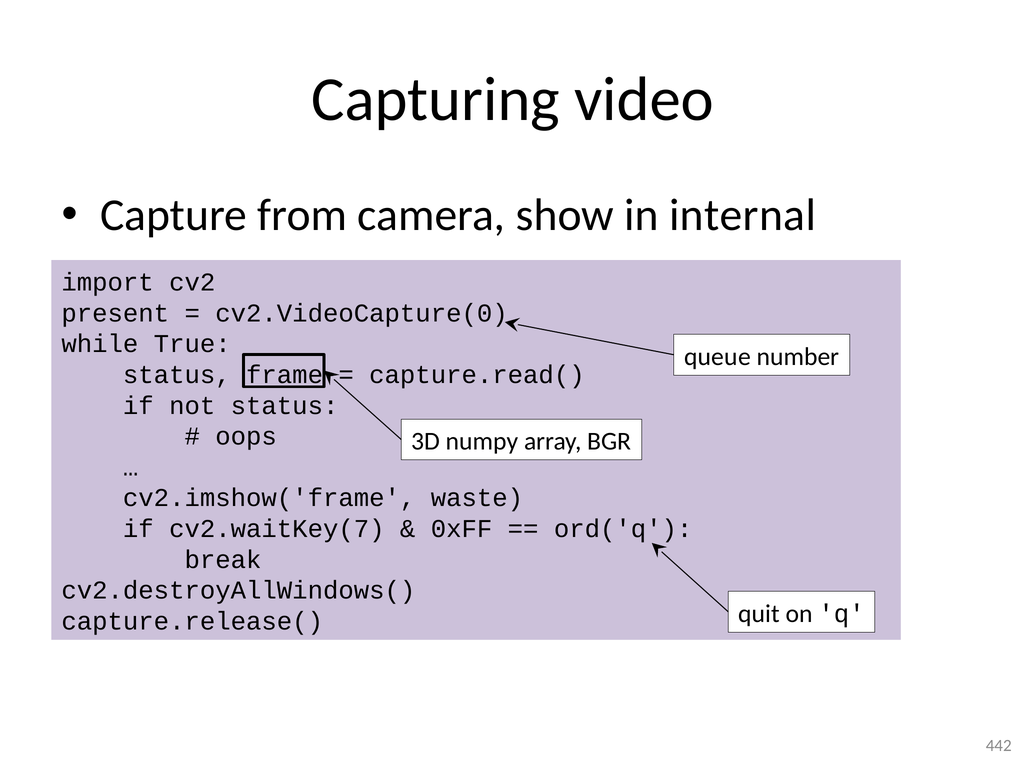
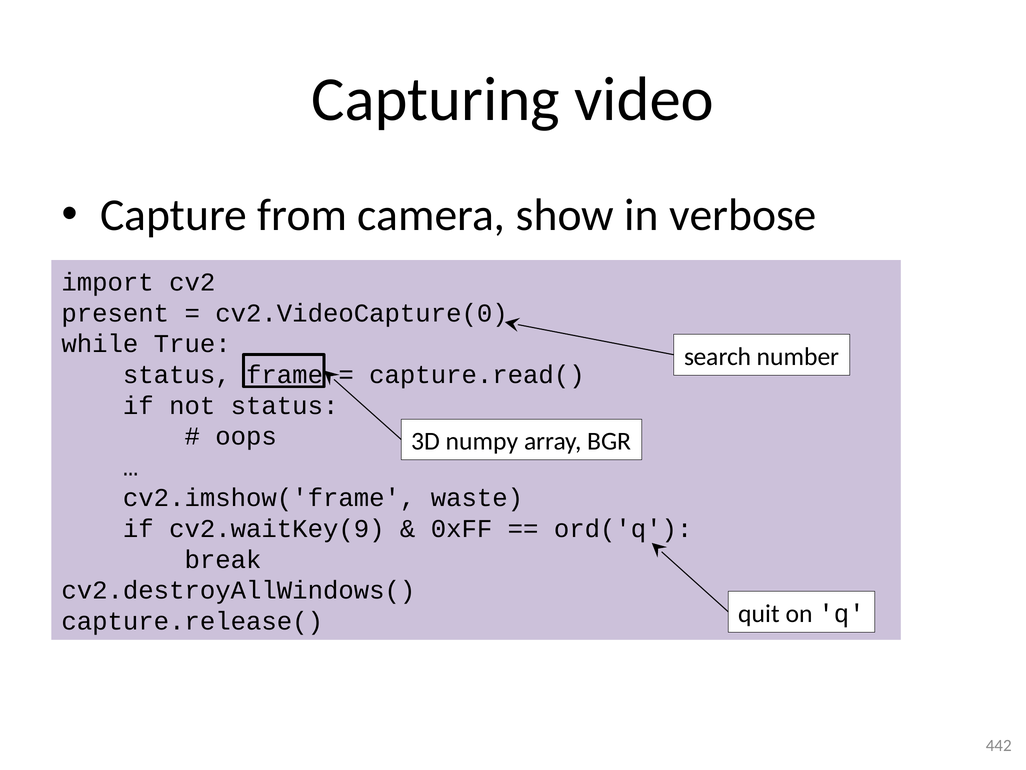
internal: internal -> verbose
queue: queue -> search
cv2.waitKey(7: cv2.waitKey(7 -> cv2.waitKey(9
